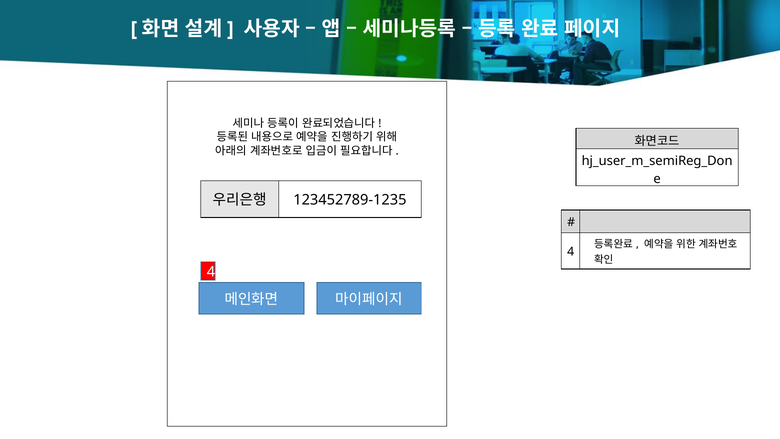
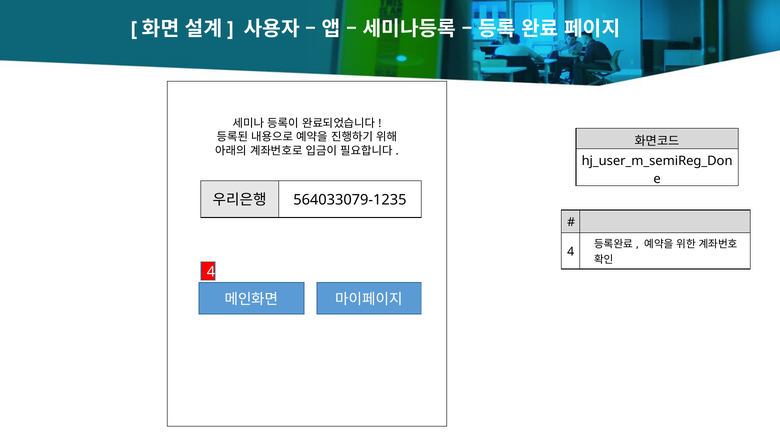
123452789-1235: 123452789-1235 -> 564033079-1235
